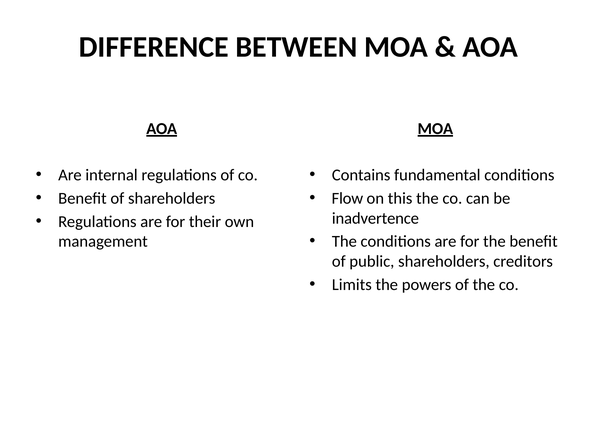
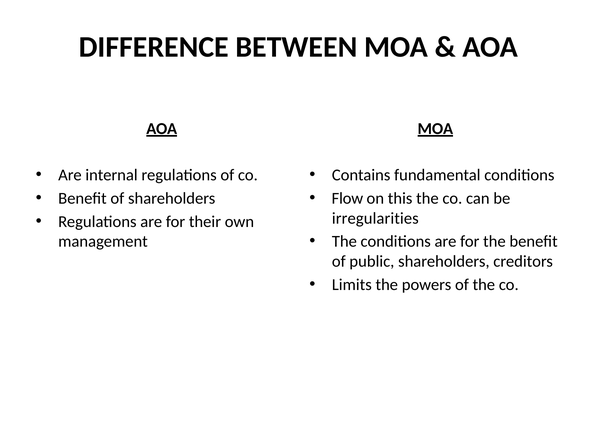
inadvertence: inadvertence -> irregularities
